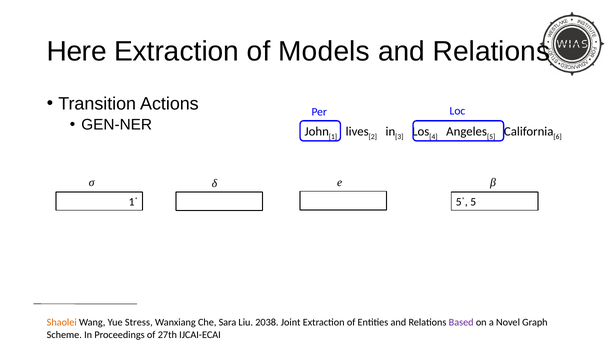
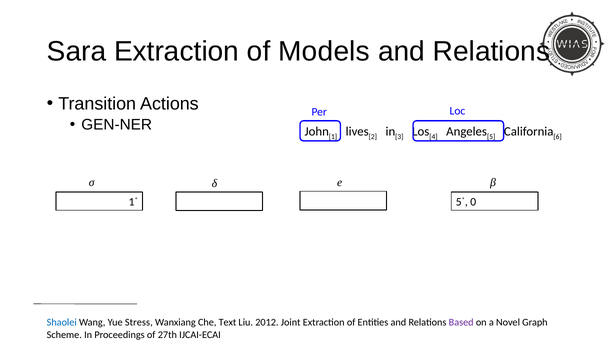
Here: Here -> Sara
5 at (473, 202): 5 -> 0
Shaolei colour: orange -> blue
Sara: Sara -> Text
2038: 2038 -> 2012
